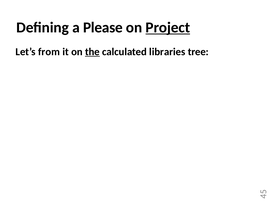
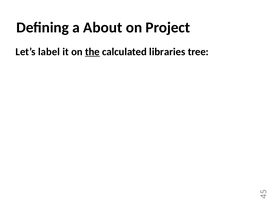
Please: Please -> About
Project underline: present -> none
from: from -> label
